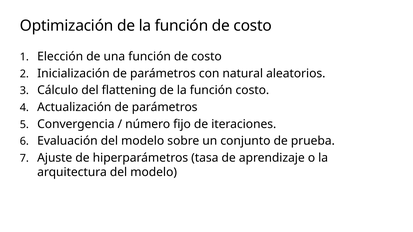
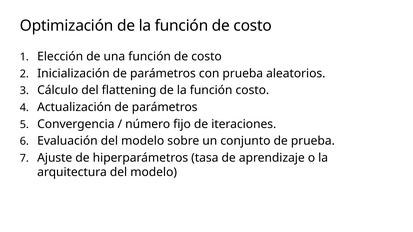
con natural: natural -> prueba
